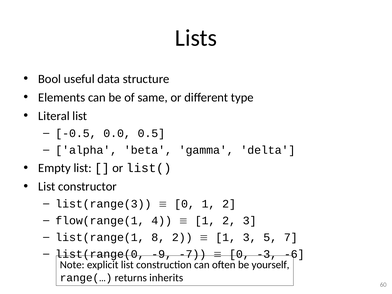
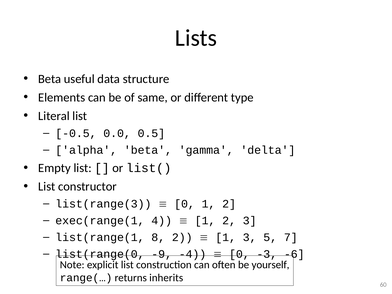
Bool at (50, 79): Bool -> Beta
flow(range(1: flow(range(1 -> exec(range(1
-7: -7 -> -4
